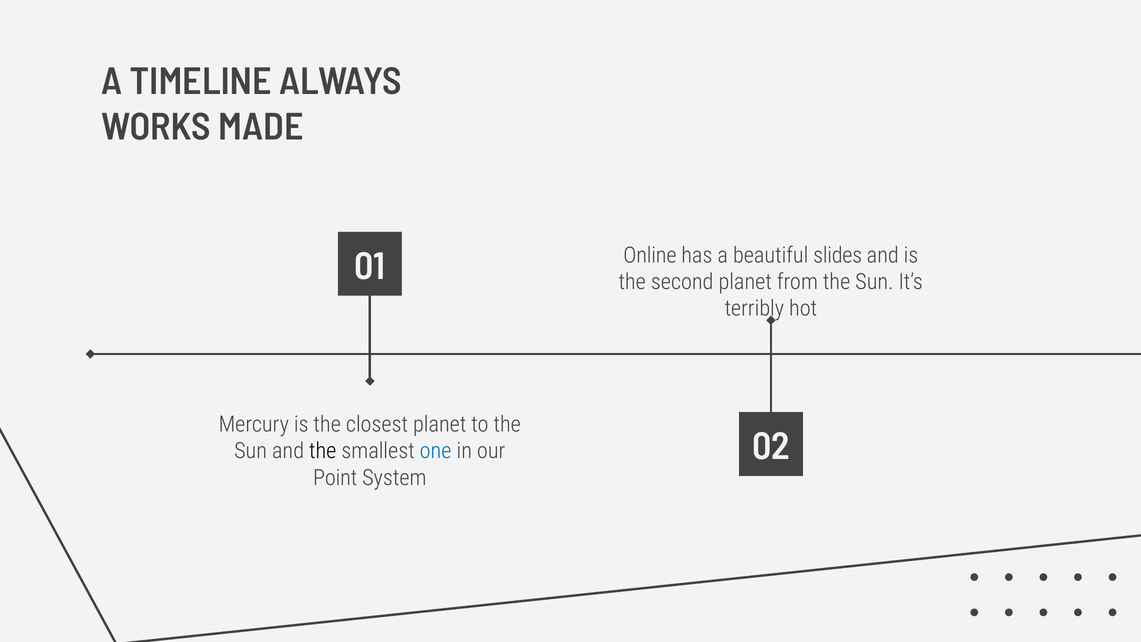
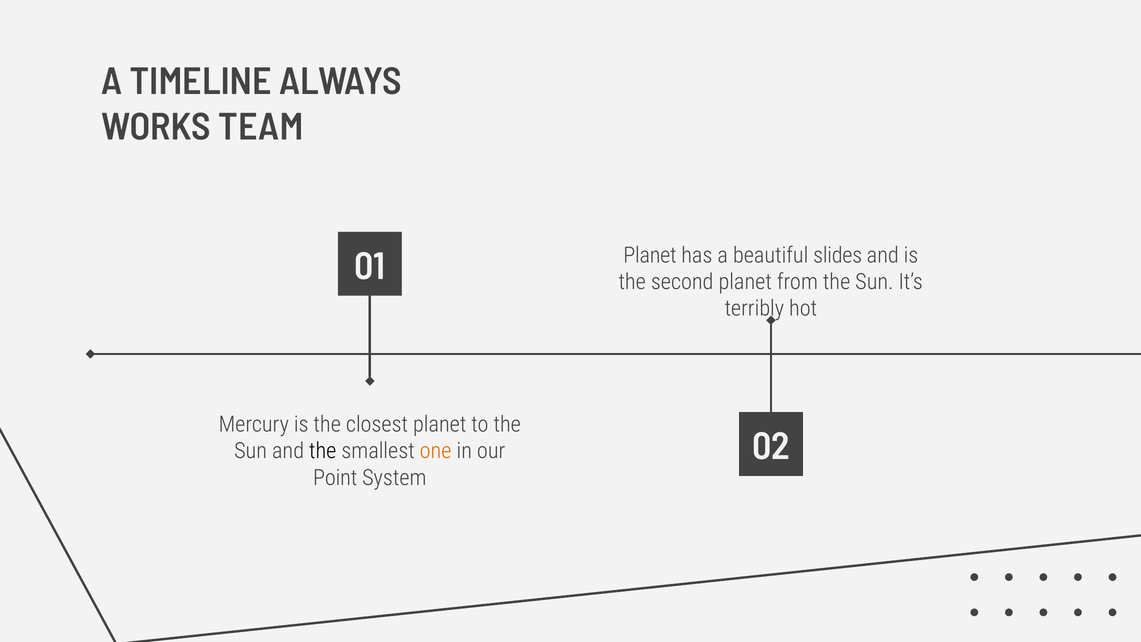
MADE: MADE -> TEAM
Online at (650, 255): Online -> Planet
one colour: blue -> orange
